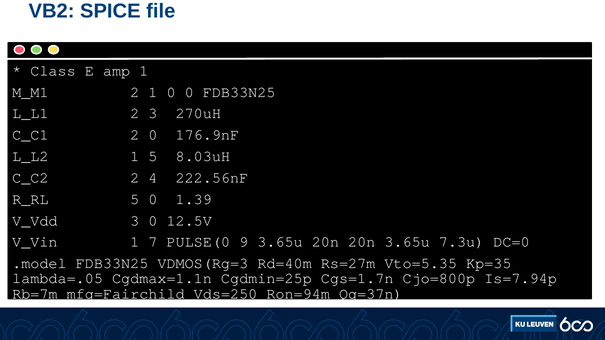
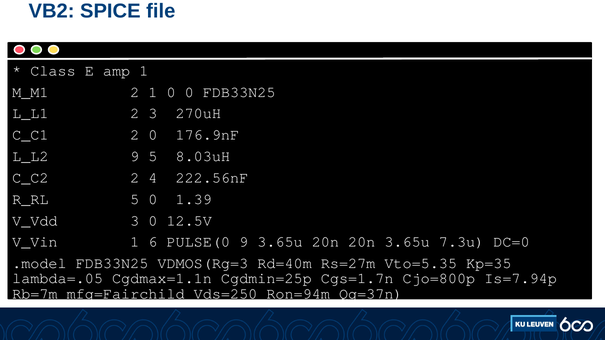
L_L2 1: 1 -> 9
7: 7 -> 6
